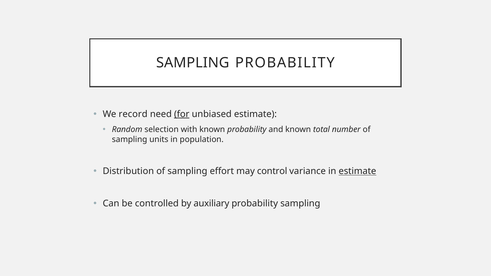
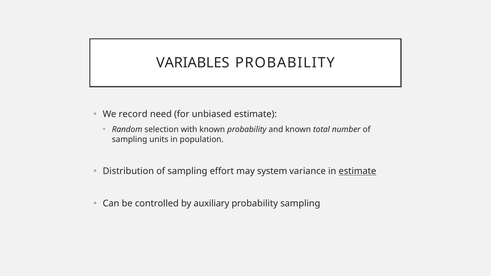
SAMPLING at (193, 63): SAMPLING -> VARIABLES
for underline: present -> none
control: control -> system
